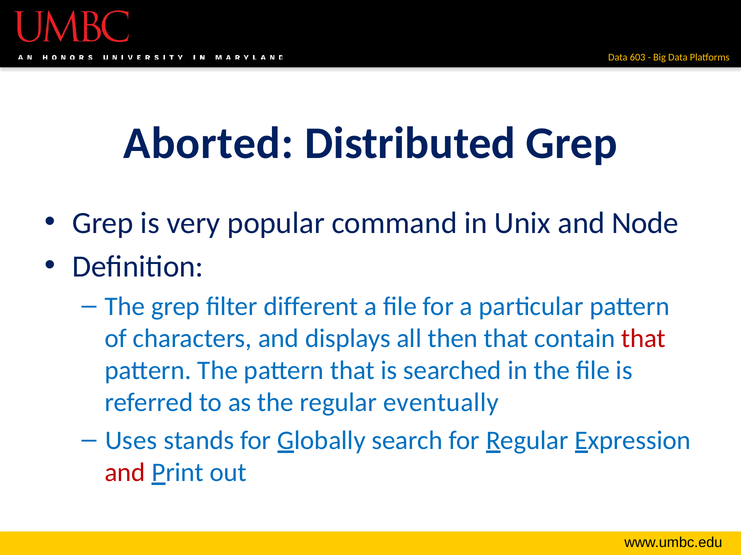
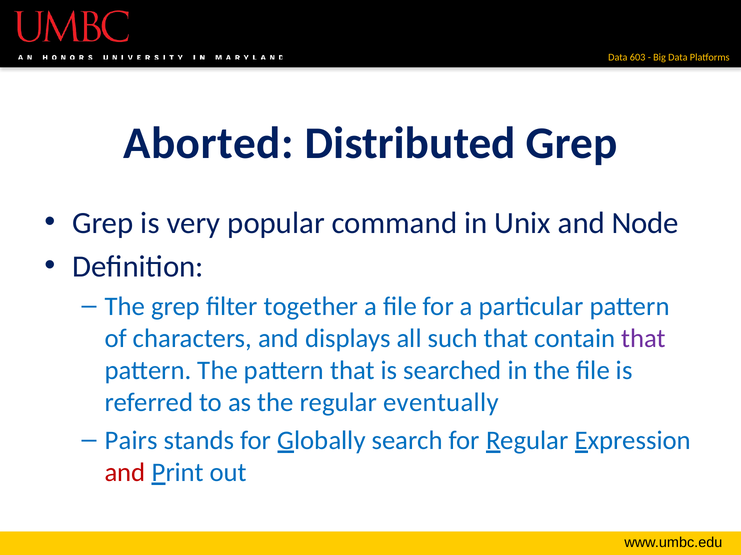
different: different -> together
then: then -> such
that at (643, 339) colour: red -> purple
Uses: Uses -> Pairs
